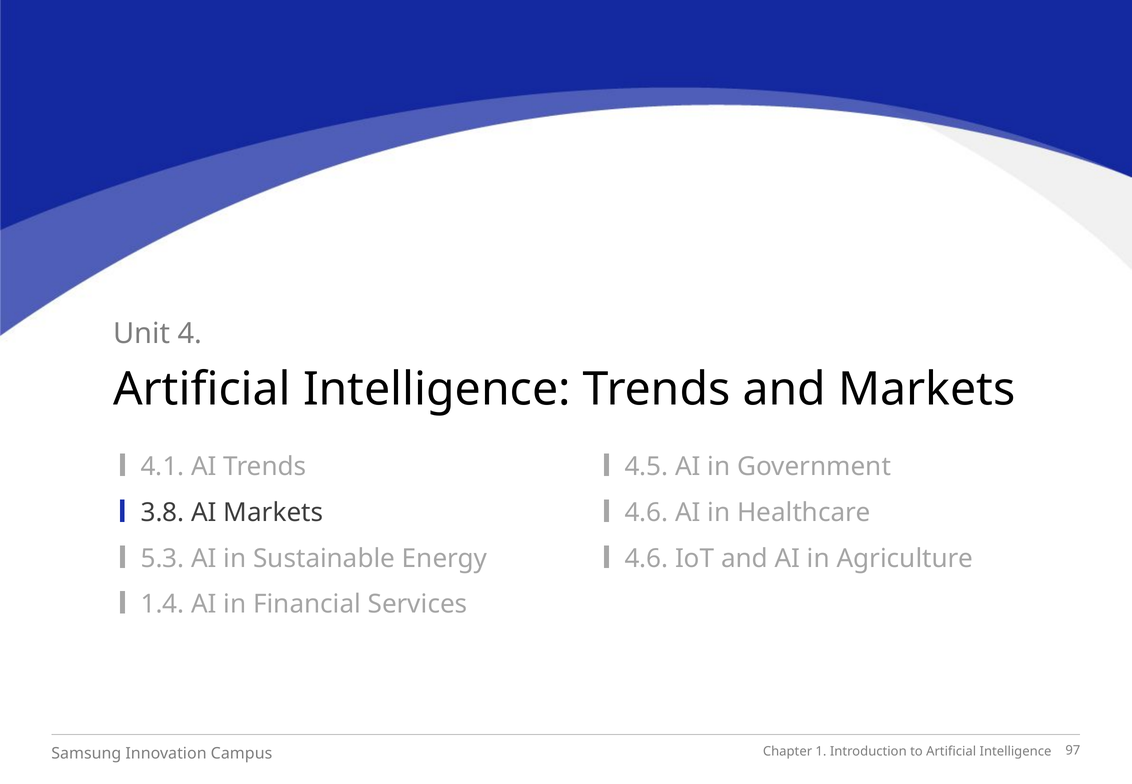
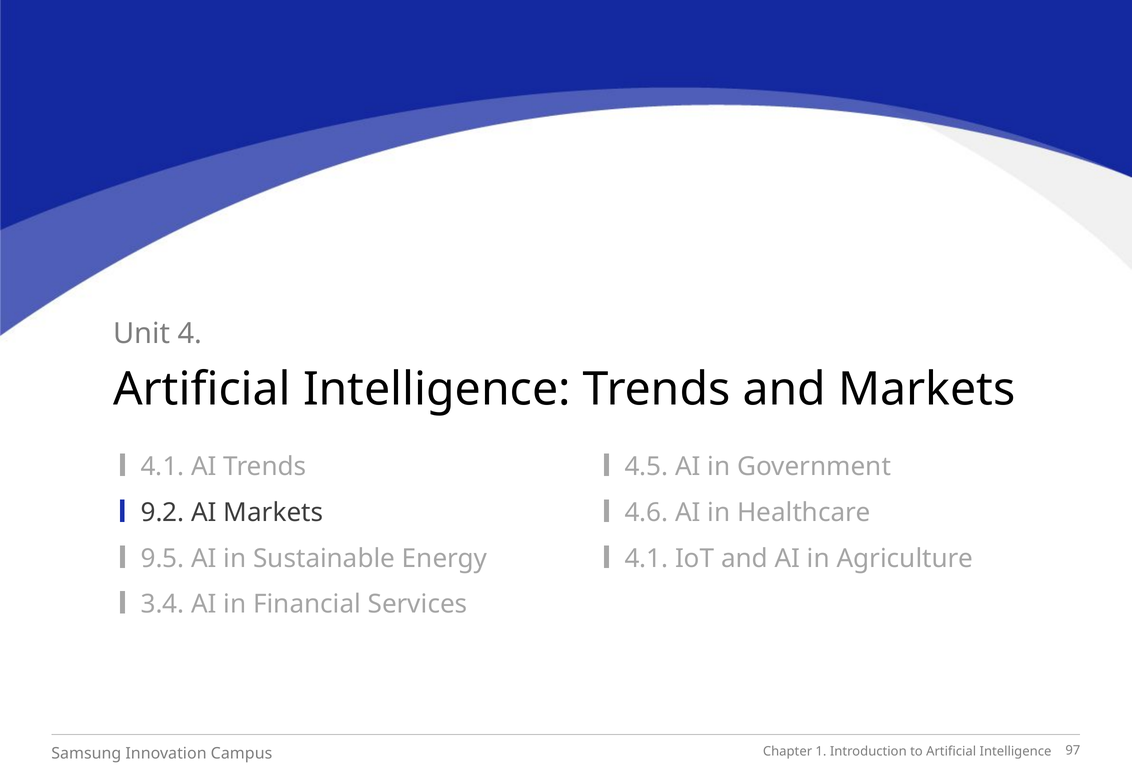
3.8: 3.8 -> 9.2
5.3: 5.3 -> 9.5
4.6 at (646, 558): 4.6 -> 4.1
1.4: 1.4 -> 3.4
